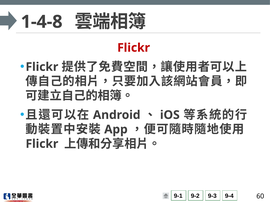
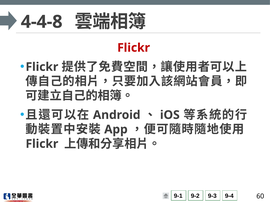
1-4-8: 1-4-8 -> 4-4-8
